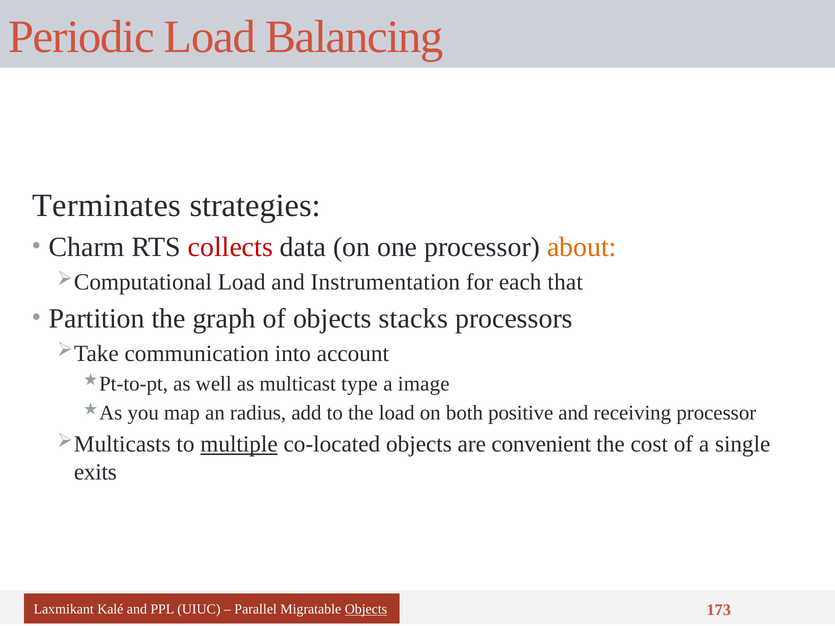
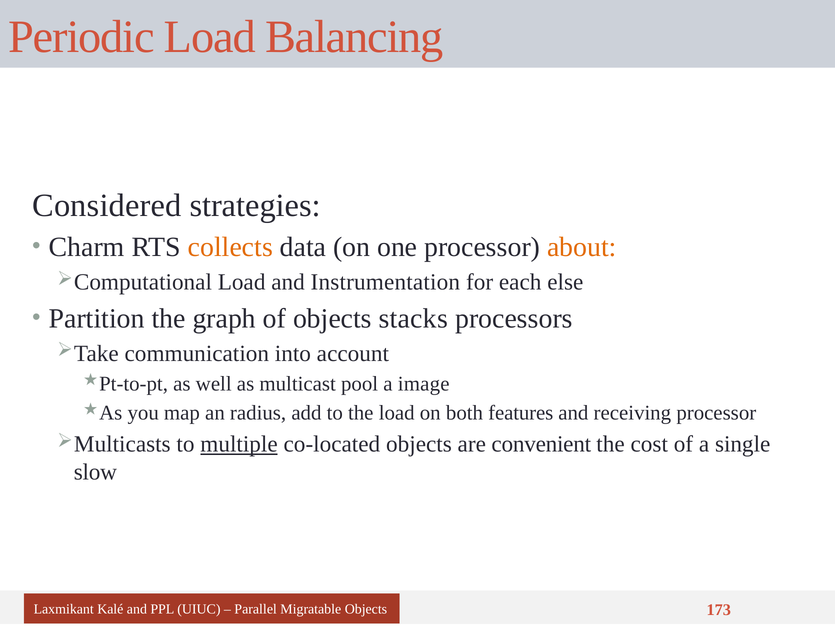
Terminates: Terminates -> Considered
collects colour: red -> orange
that: that -> else
type: type -> pool
positive: positive -> features
exits: exits -> slow
Objects at (366, 610) underline: present -> none
